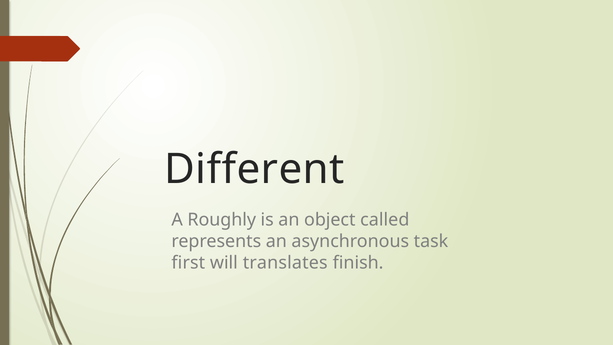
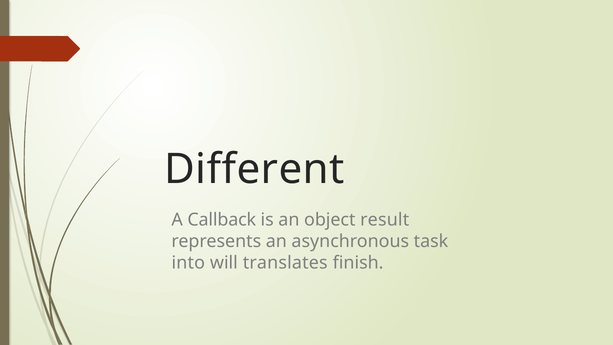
Roughly: Roughly -> Callback
called: called -> result
first: first -> into
